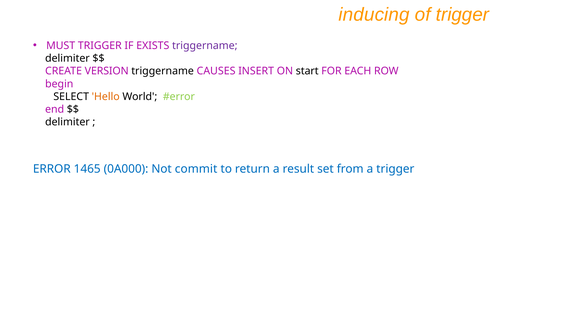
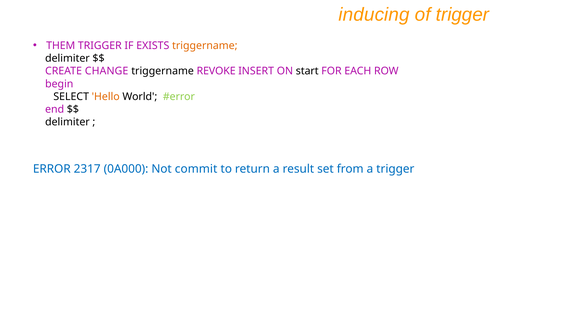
MUST: MUST -> THEM
triggername at (205, 46) colour: purple -> orange
VERSION: VERSION -> CHANGE
CAUSES: CAUSES -> REVOKE
1465: 1465 -> 2317
